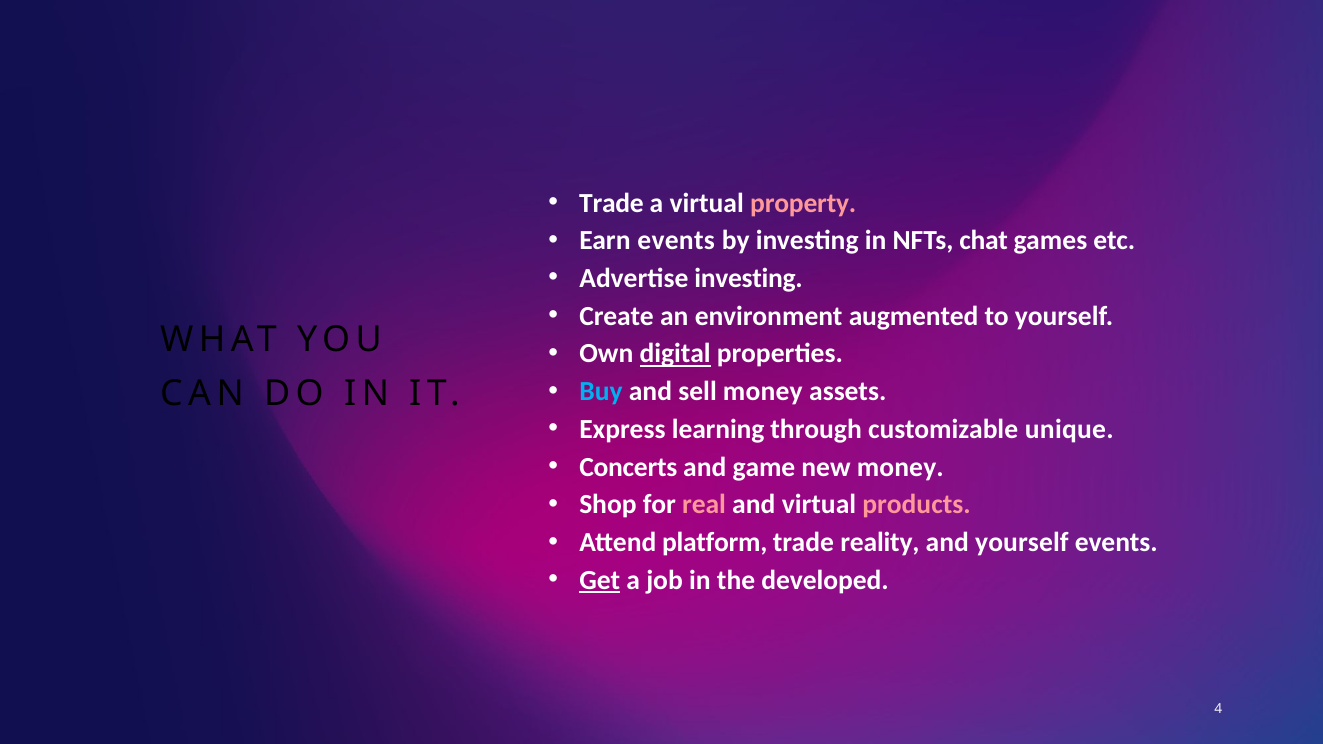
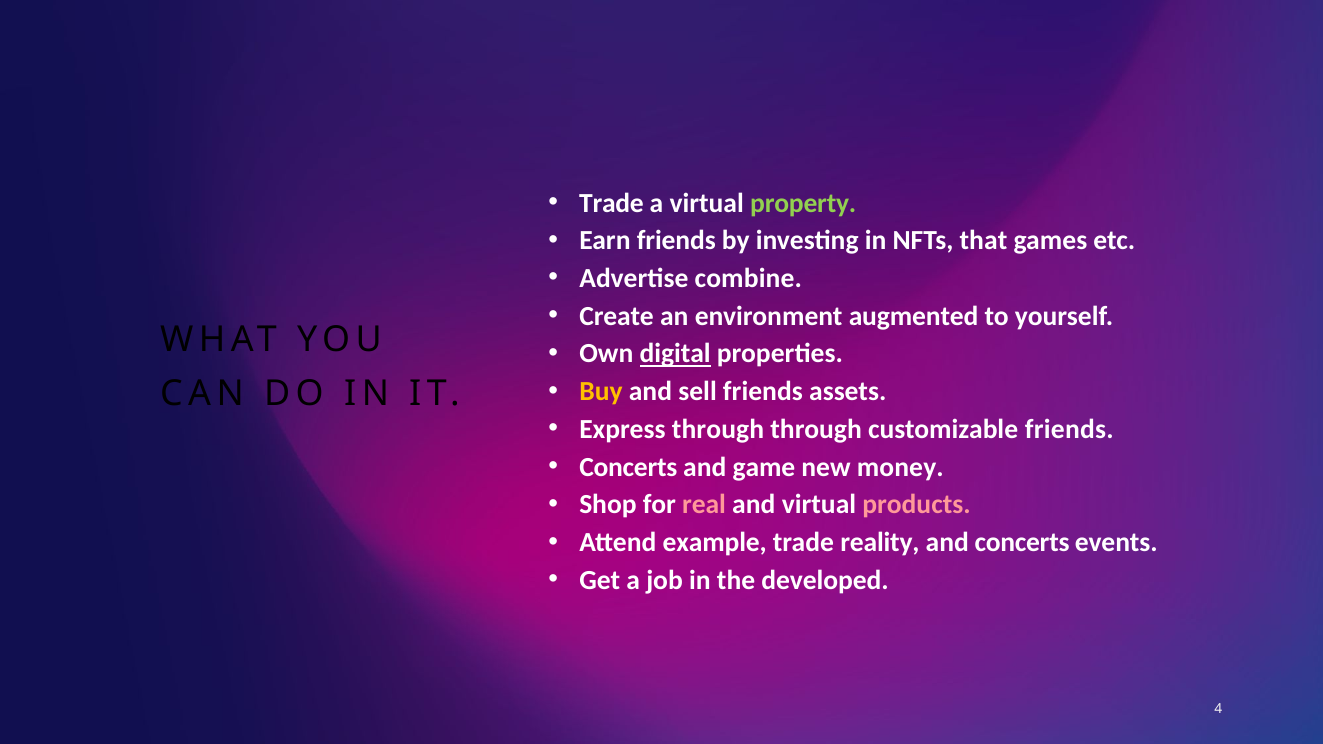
property colour: pink -> light green
Earn events: events -> friends
chat: chat -> that
Advertise investing: investing -> combine
Buy colour: light blue -> yellow
sell money: money -> friends
Express learning: learning -> through
customizable unique: unique -> friends
platform: platform -> example
and yourself: yourself -> concerts
Get underline: present -> none
